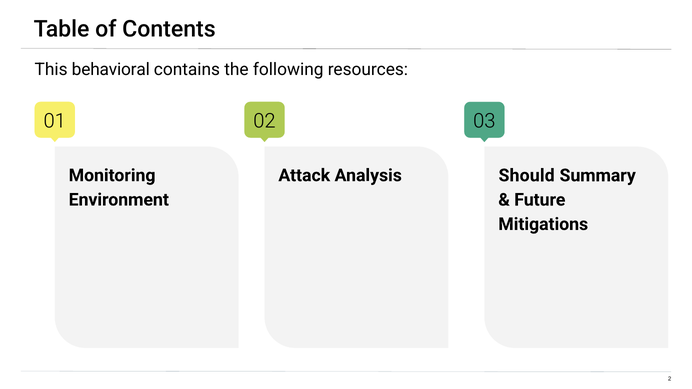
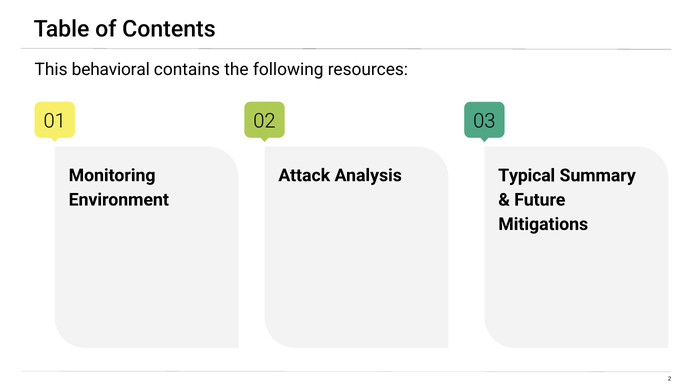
Should: Should -> Typical
